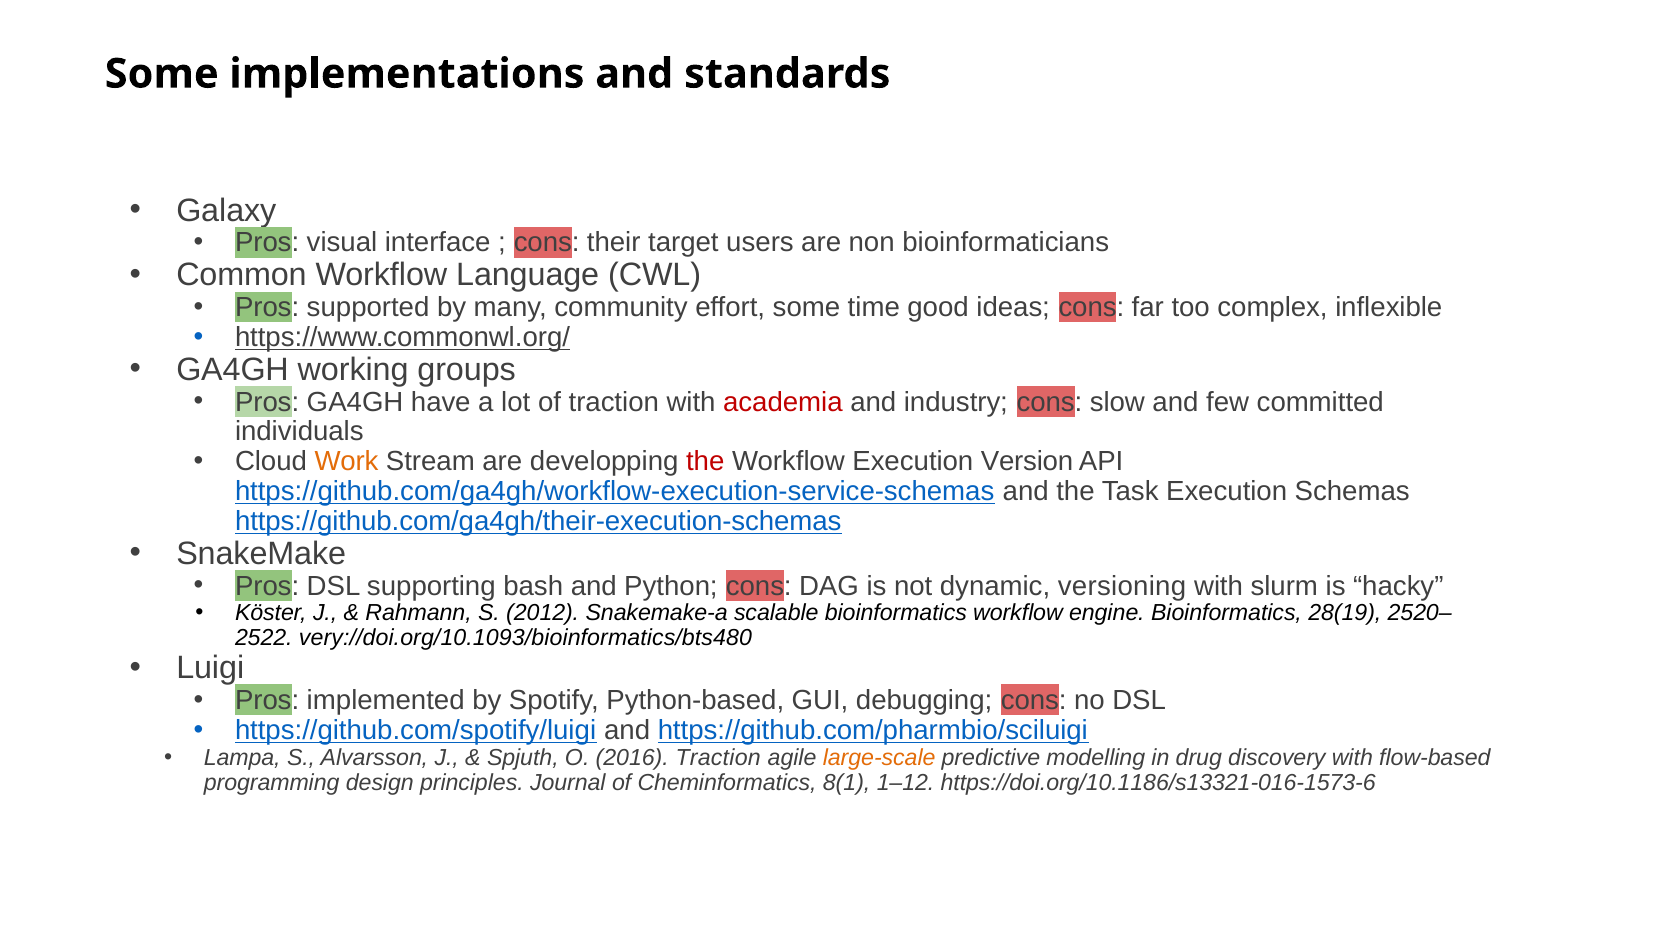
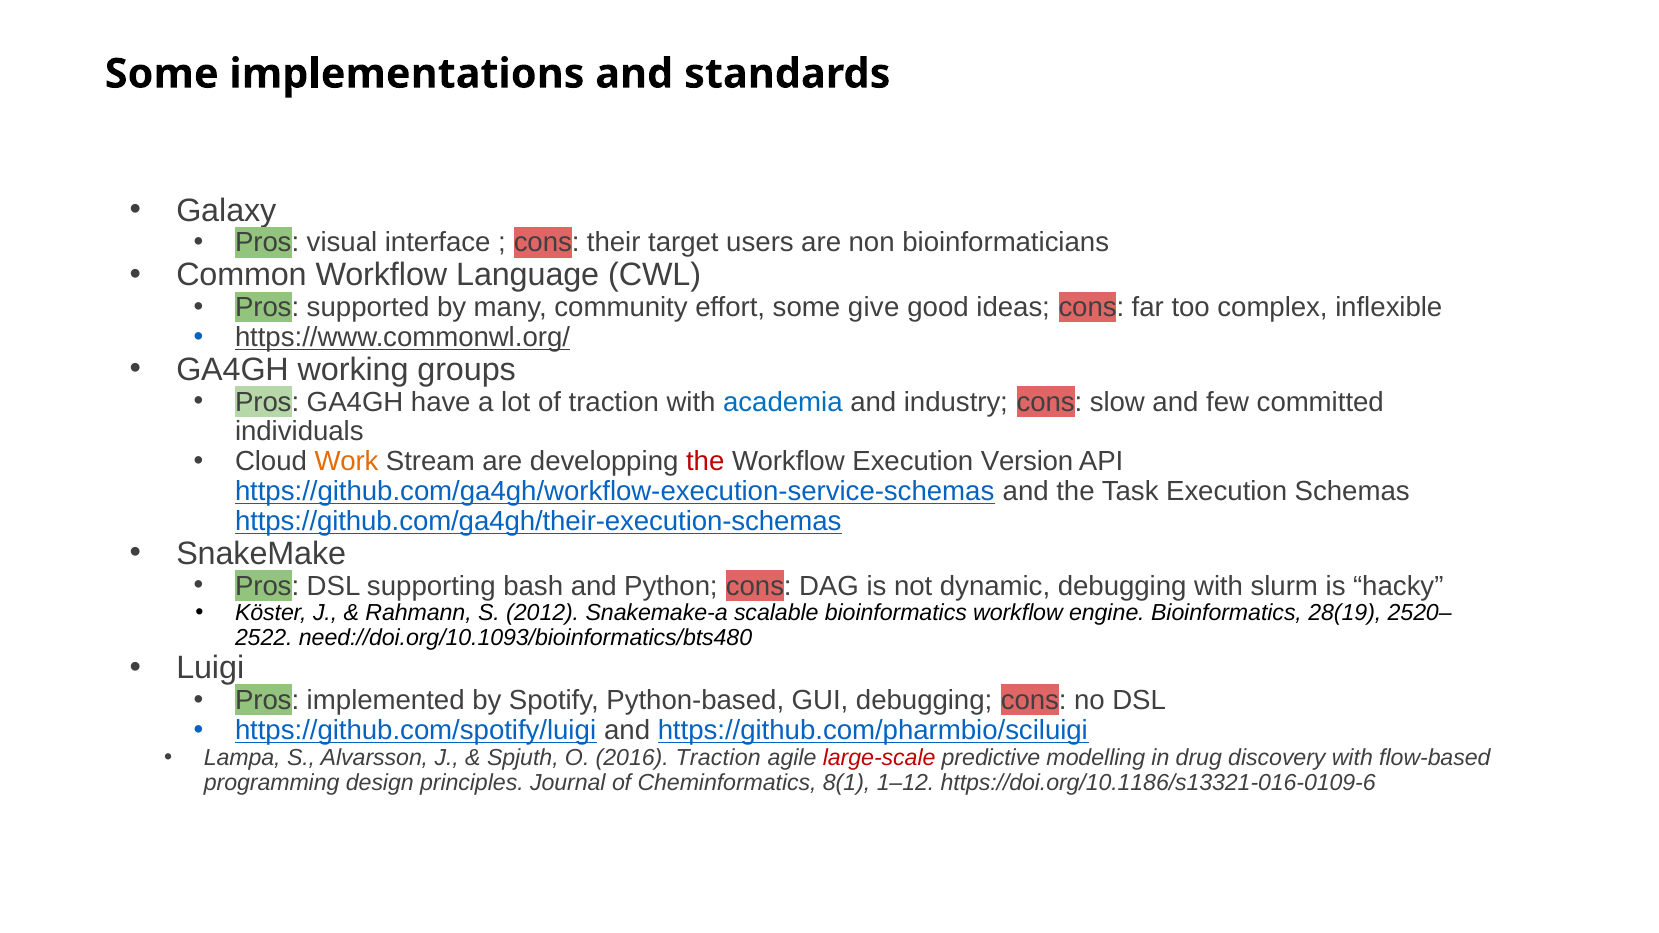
time: time -> give
academia colour: red -> blue
dynamic versioning: versioning -> debugging
very://doi.org/10.1093/bioinformatics/bts480: very://doi.org/10.1093/bioinformatics/bts480 -> need://doi.org/10.1093/bioinformatics/bts480
large-scale colour: orange -> red
https://doi.org/10.1186/s13321-016-1573-6: https://doi.org/10.1186/s13321-016-1573-6 -> https://doi.org/10.1186/s13321-016-0109-6
